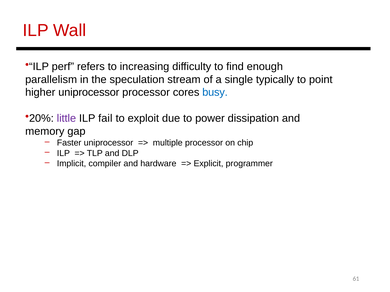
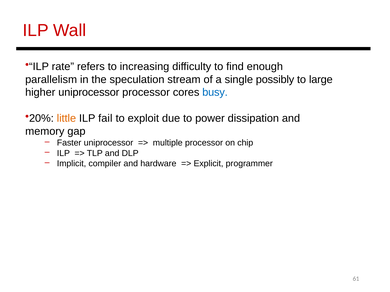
perf: perf -> rate
typically: typically -> possibly
point: point -> large
little colour: purple -> orange
